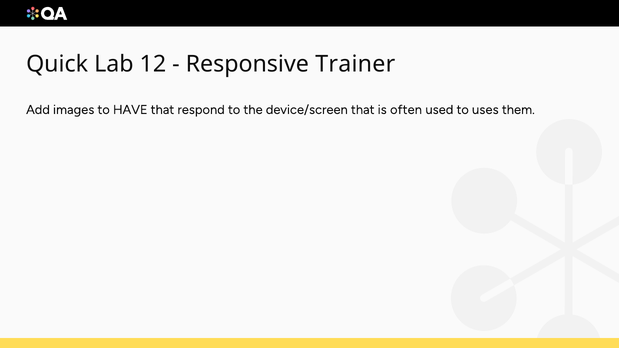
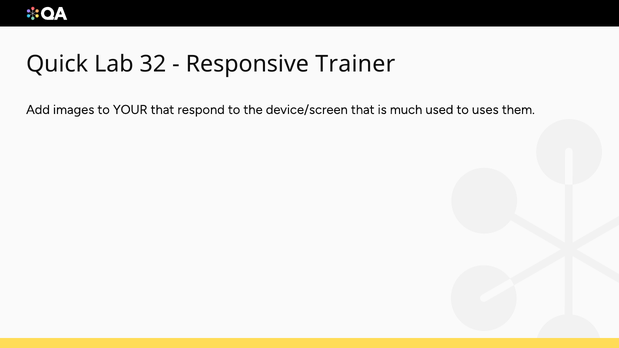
12: 12 -> 32
HAVE: HAVE -> YOUR
often: often -> much
